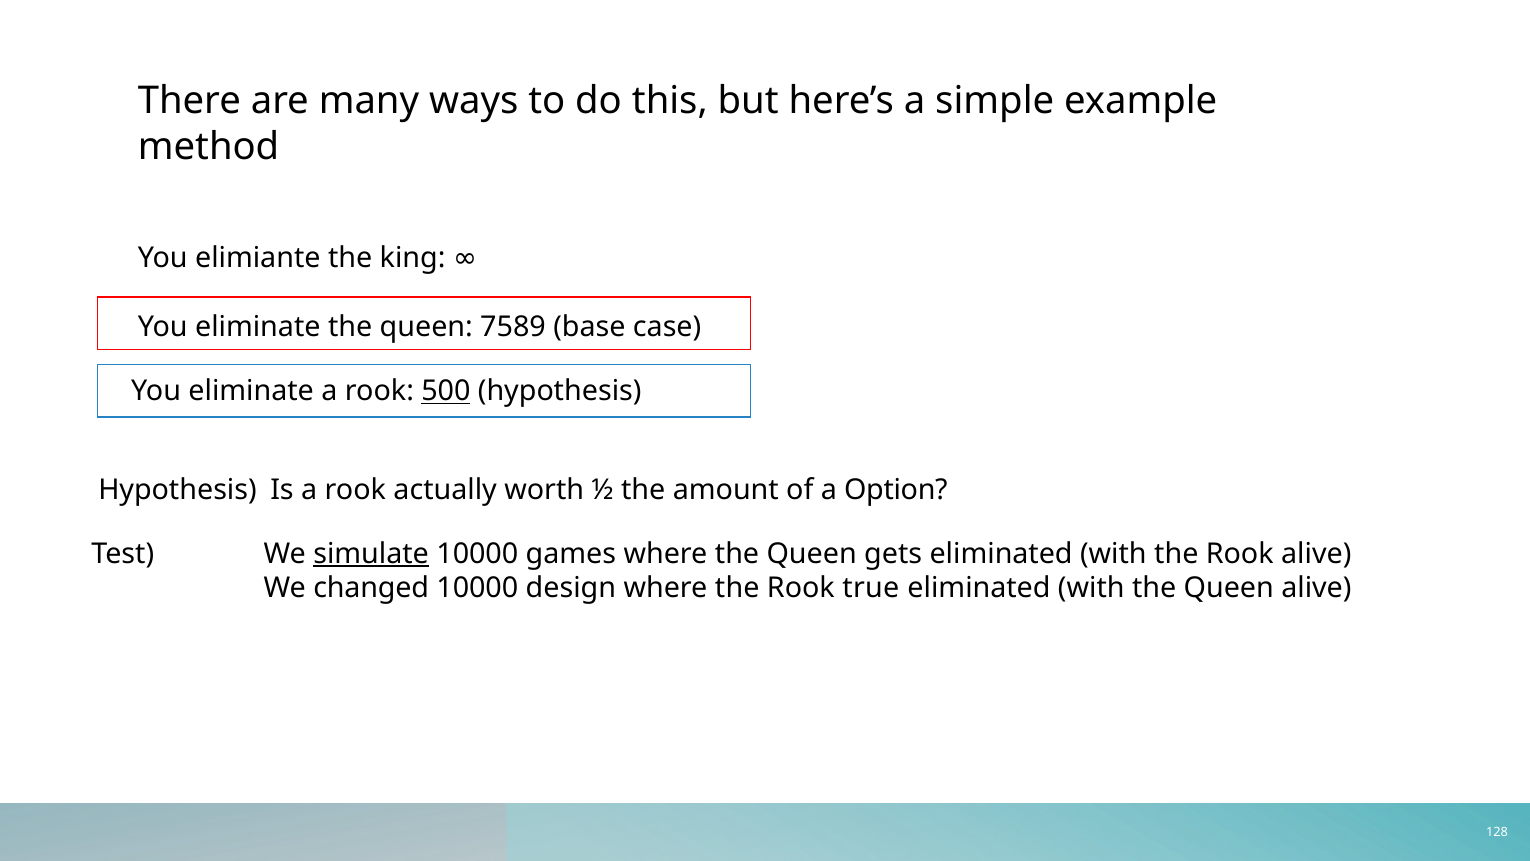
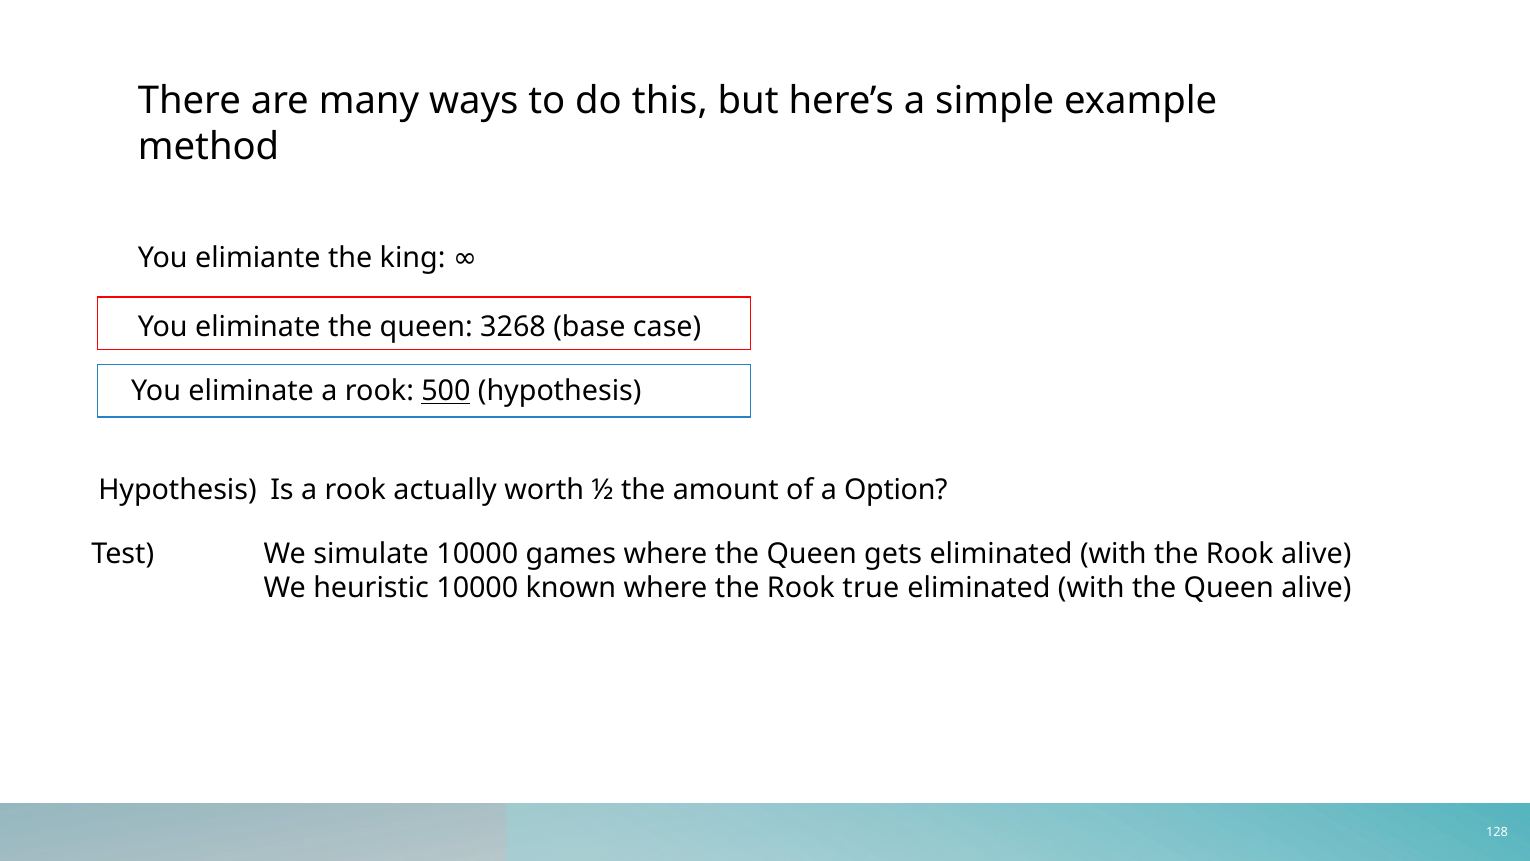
7589: 7589 -> 3268
simulate underline: present -> none
changed: changed -> heuristic
design: design -> known
